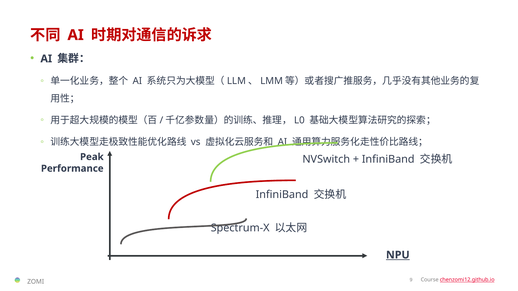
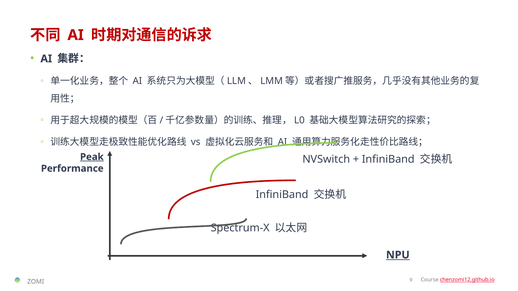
Peak underline: none -> present
